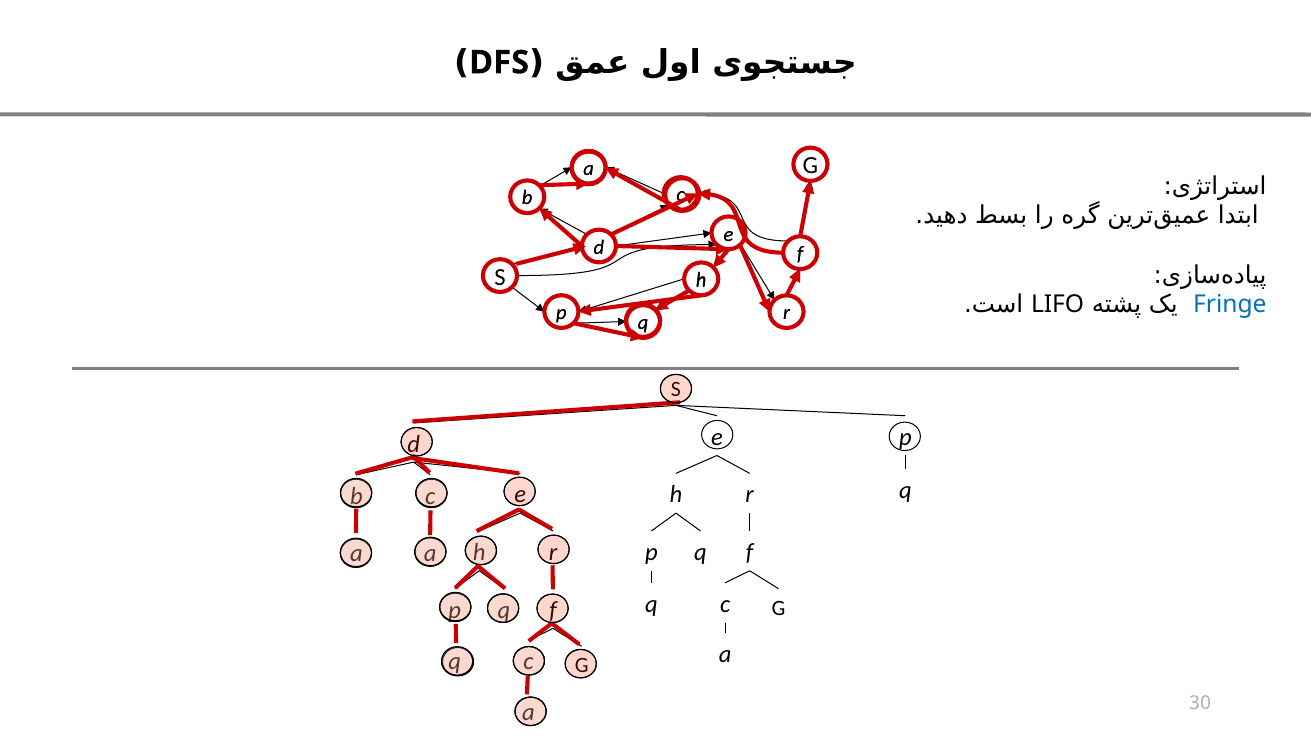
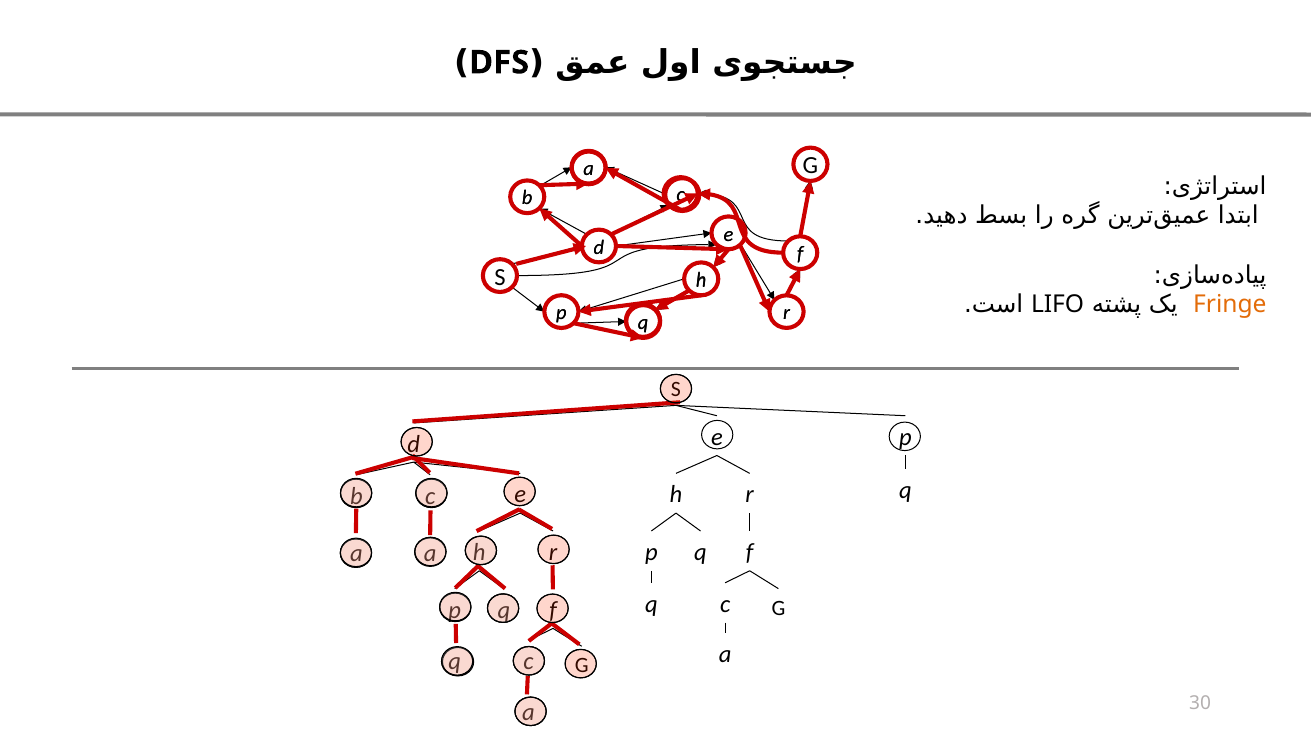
Fringe colour: blue -> orange
